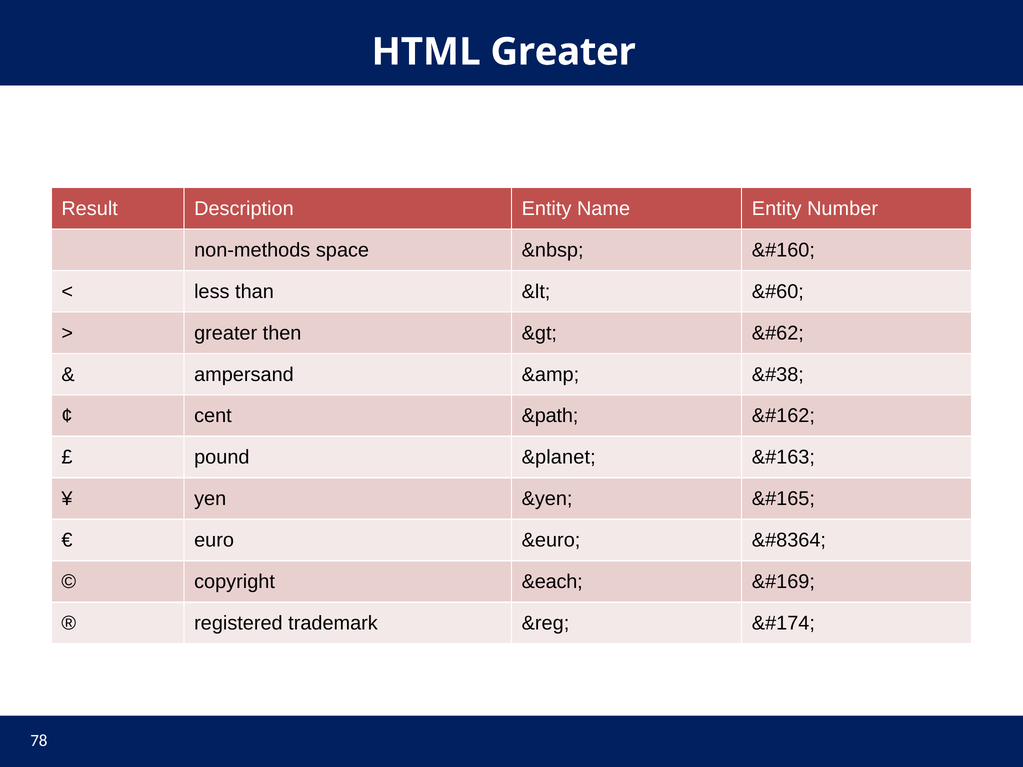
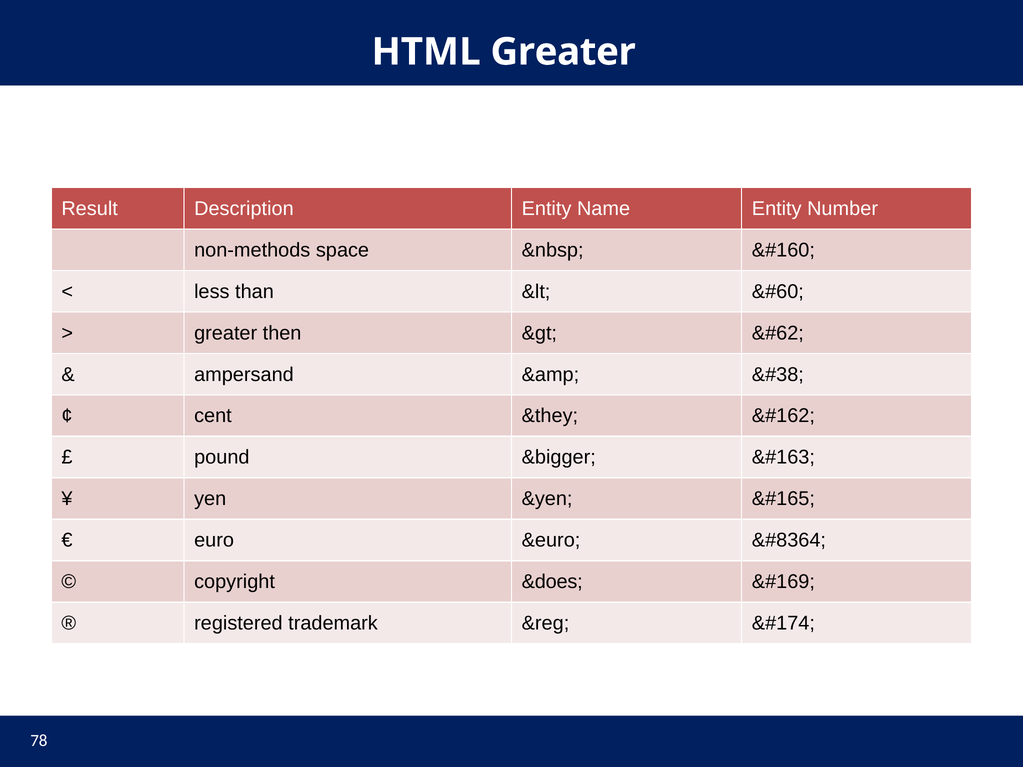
&path: &path -> &they
&planet: &planet -> &bigger
&each: &each -> &does
